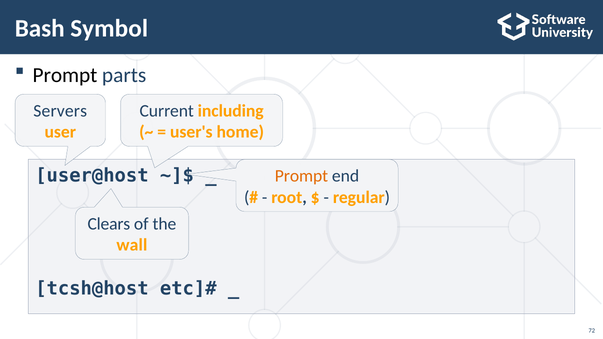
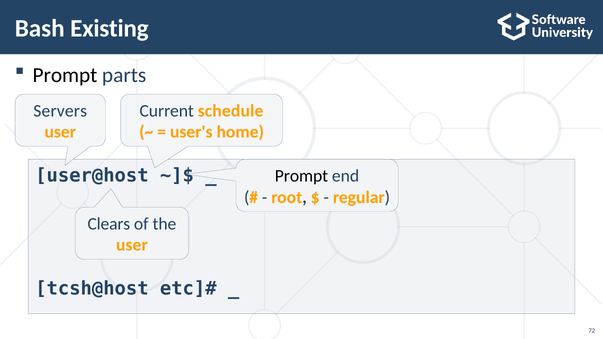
Symbol: Symbol -> Existing
including: including -> schedule
Prompt at (301, 176) colour: orange -> black
wall at (132, 245): wall -> user
